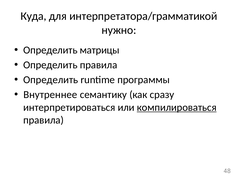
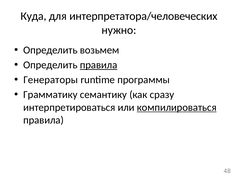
интерпретатора/грамматикой: интерпретатора/грамматикой -> интерпретатора/человеческих
матрицы: матрицы -> возьмем
правила at (99, 65) underline: none -> present
Определить at (51, 80): Определить -> Генераторы
Внутреннее: Внутреннее -> Грамматику
